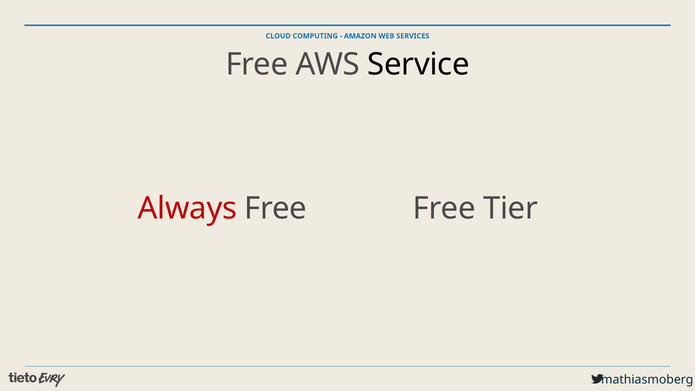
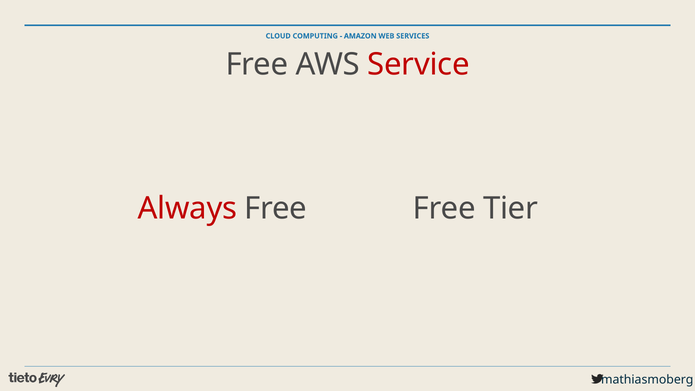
Service colour: black -> red
